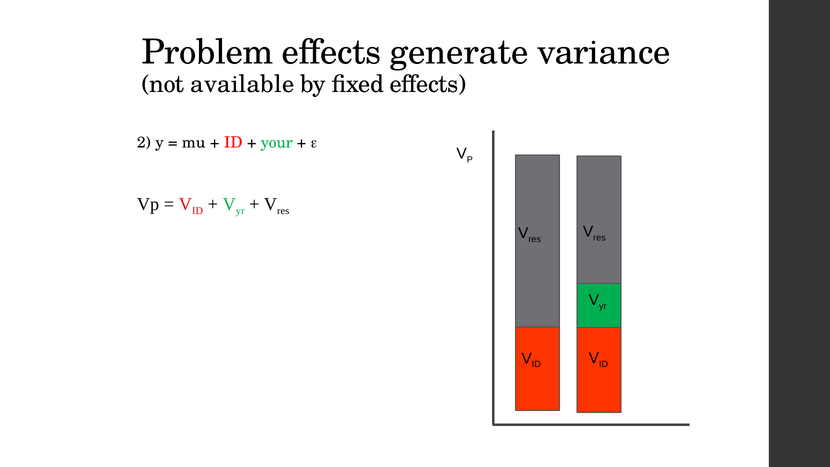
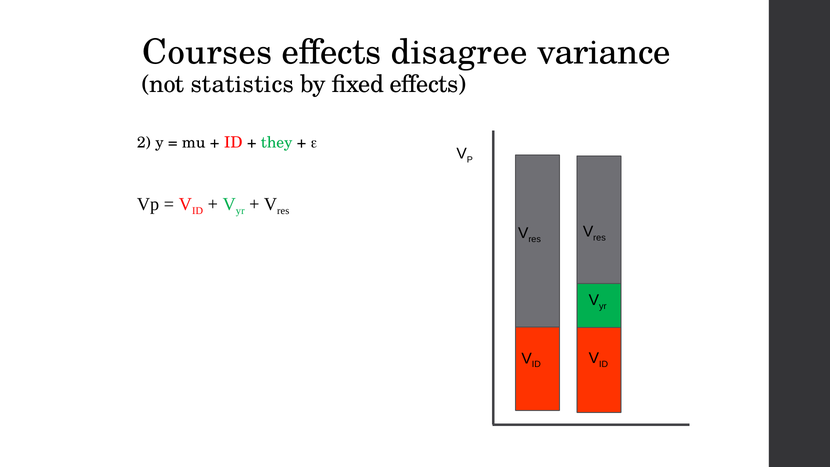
Problem: Problem -> Courses
generate: generate -> disagree
available: available -> statistics
your: your -> they
